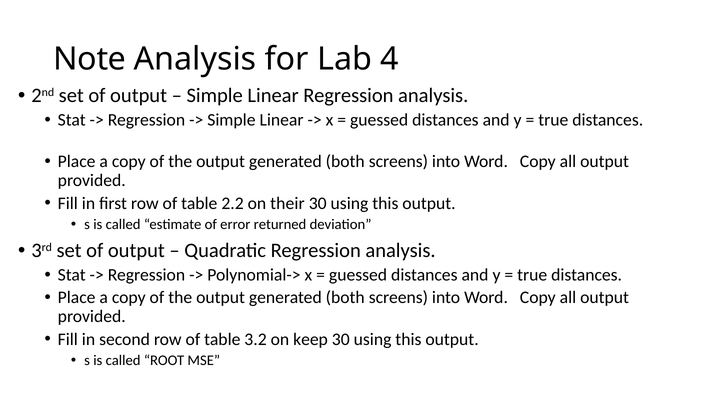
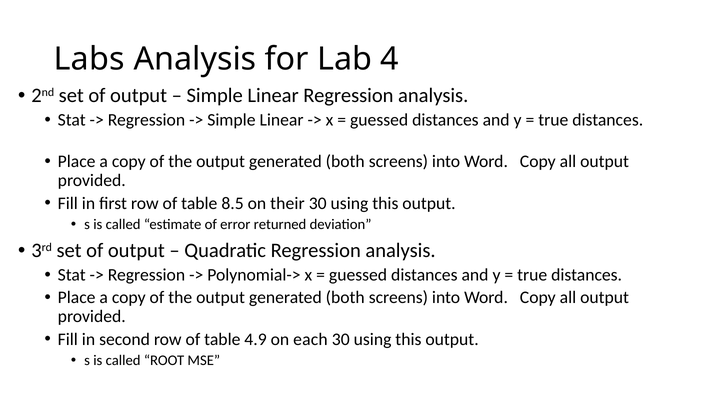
Note: Note -> Labs
2.2: 2.2 -> 8.5
3.2: 3.2 -> 4.9
keep: keep -> each
